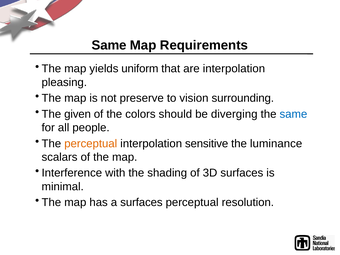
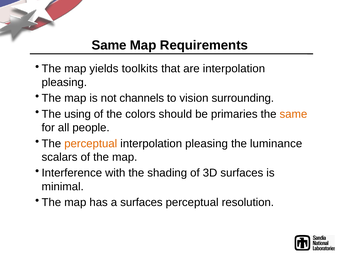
uniform: uniform -> toolkits
preserve: preserve -> channels
given: given -> using
diverging: diverging -> primaries
same at (293, 114) colour: blue -> orange
sensitive at (207, 144): sensitive -> pleasing
